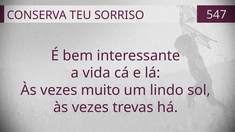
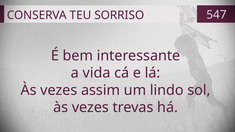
muito: muito -> assim
